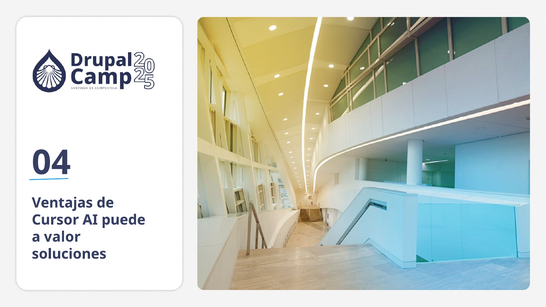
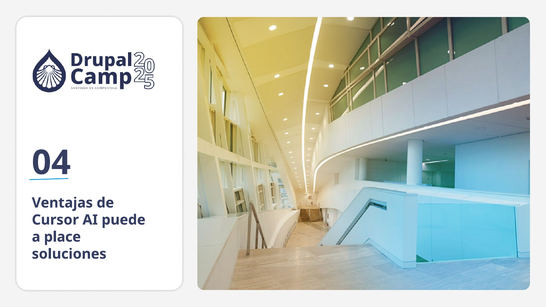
valor: valor -> place
